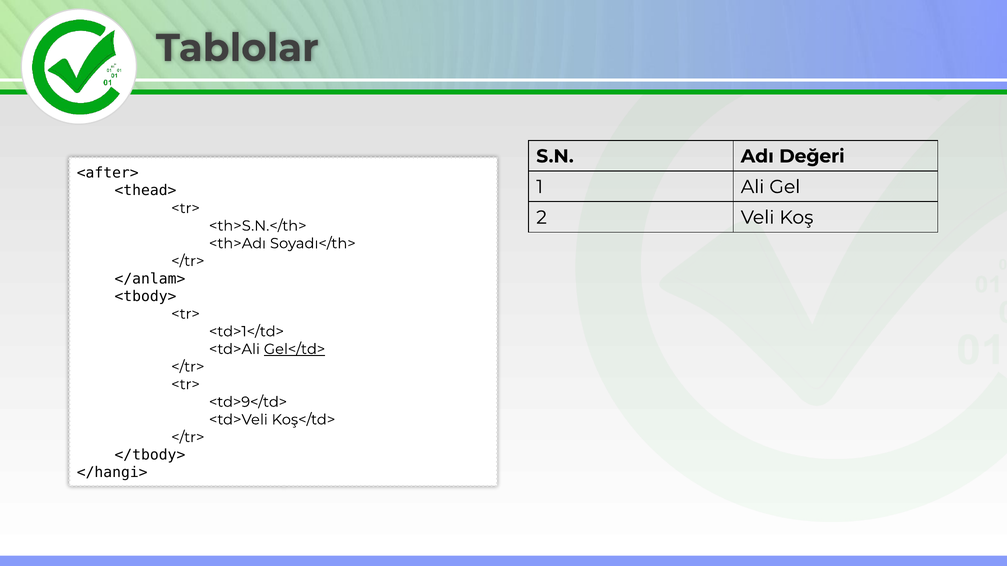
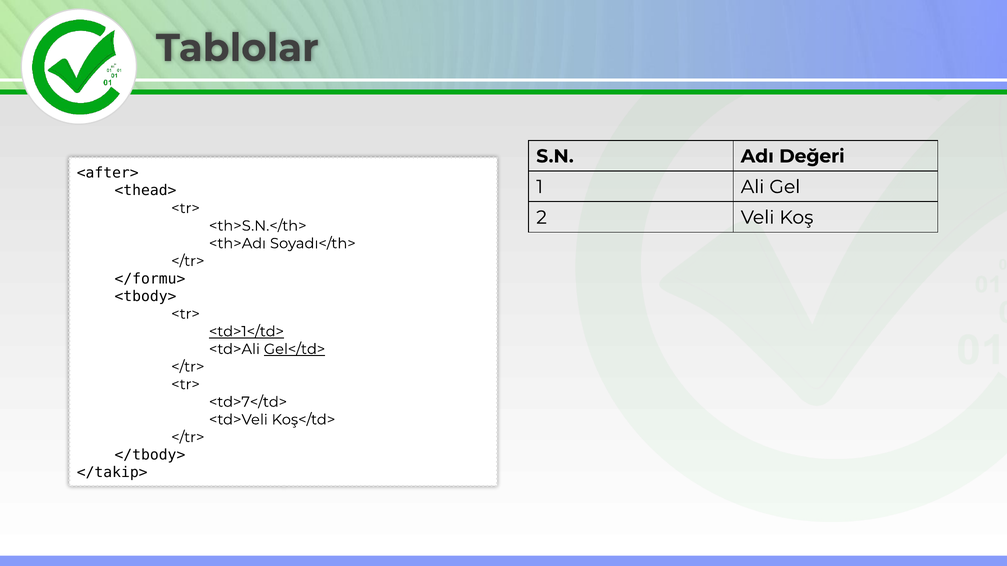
</anlam>: </anlam> -> </formu>
<td>1</td> underline: none -> present
<td>9</td>: <td>9</td> -> <td>7</td>
</hangi>: </hangi> -> </takip>
